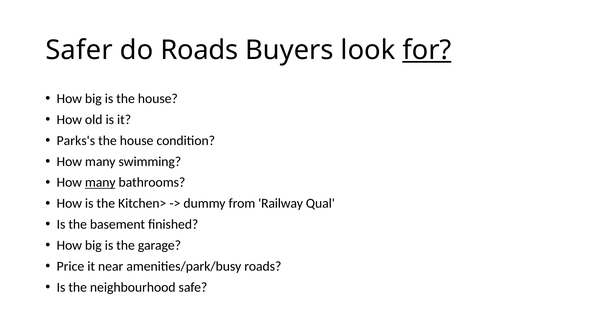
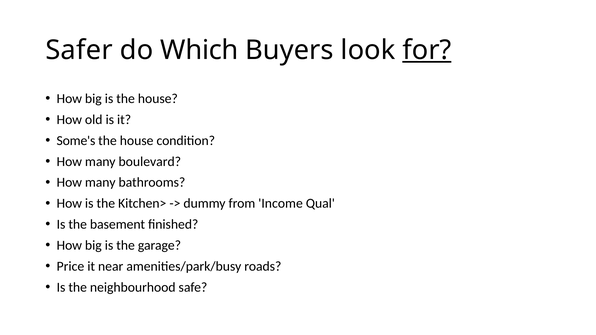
do Roads: Roads -> Which
Parks's: Parks's -> Some's
swimming: swimming -> boulevard
many at (100, 183) underline: present -> none
Railway: Railway -> Income
